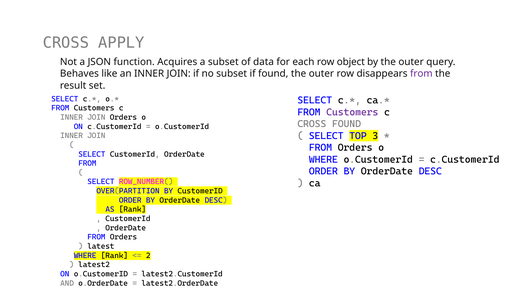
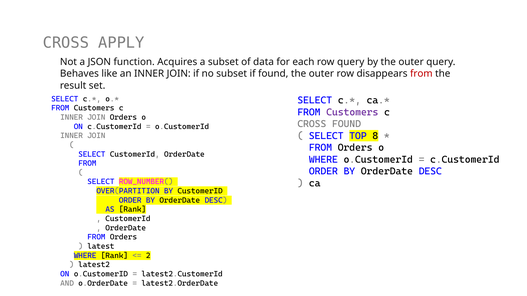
row object: object -> query
from at (421, 74) colour: purple -> red
3: 3 -> 8
